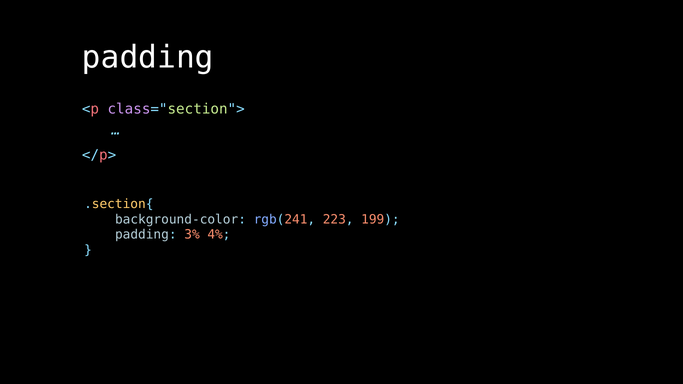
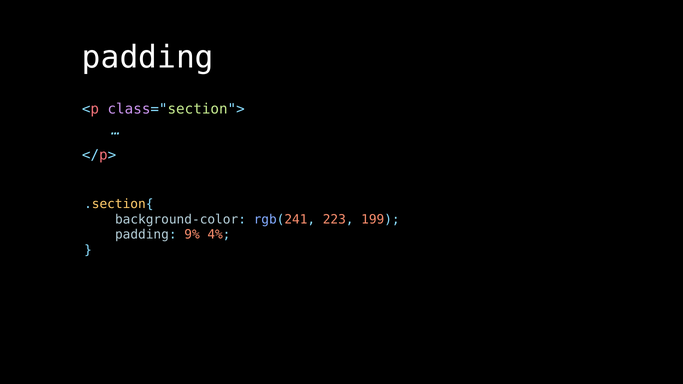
3%: 3% -> 9%
